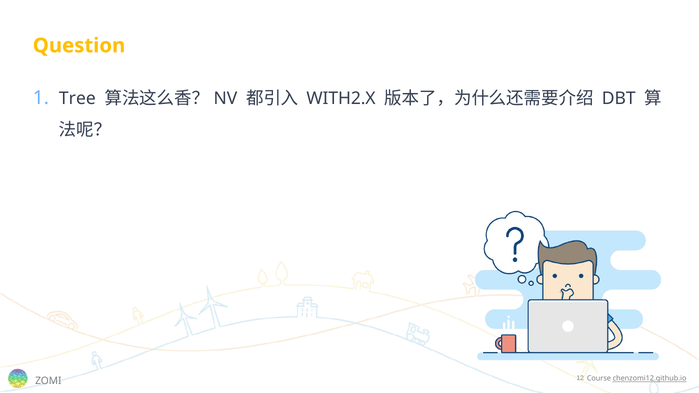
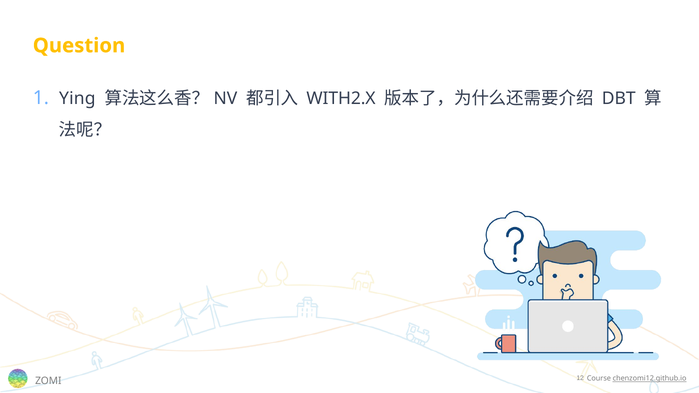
Tree: Tree -> Ying
